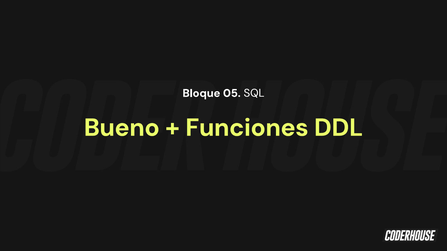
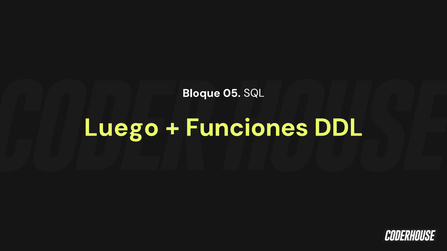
Bueno: Bueno -> Luego
